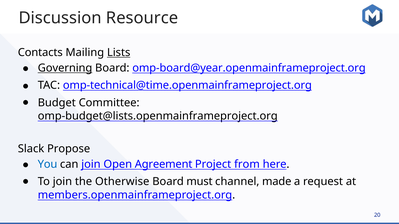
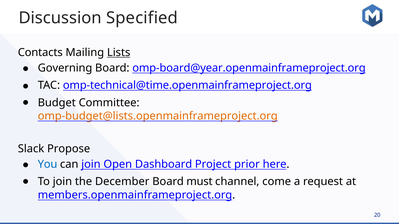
Resource: Resource -> Specified
Governing underline: present -> none
omp-budget@lists.openmainframeproject.org colour: black -> orange
Agreement: Agreement -> Dashboard
from: from -> prior
Otherwise: Otherwise -> December
made: made -> come
